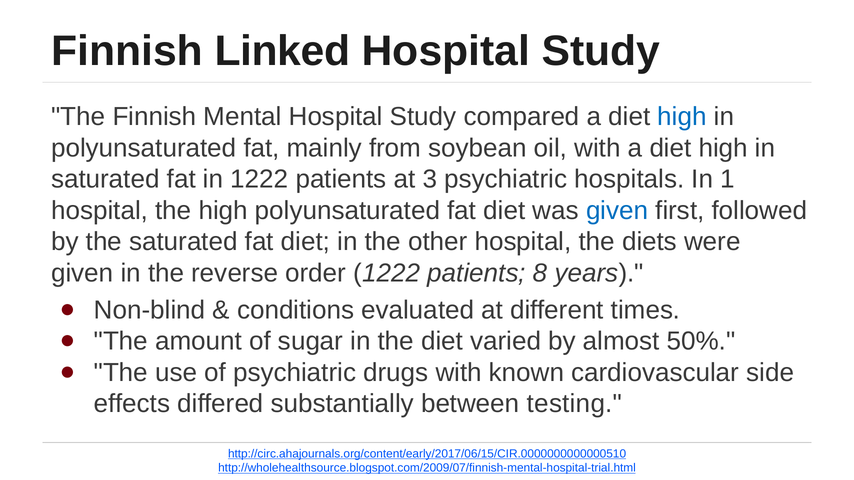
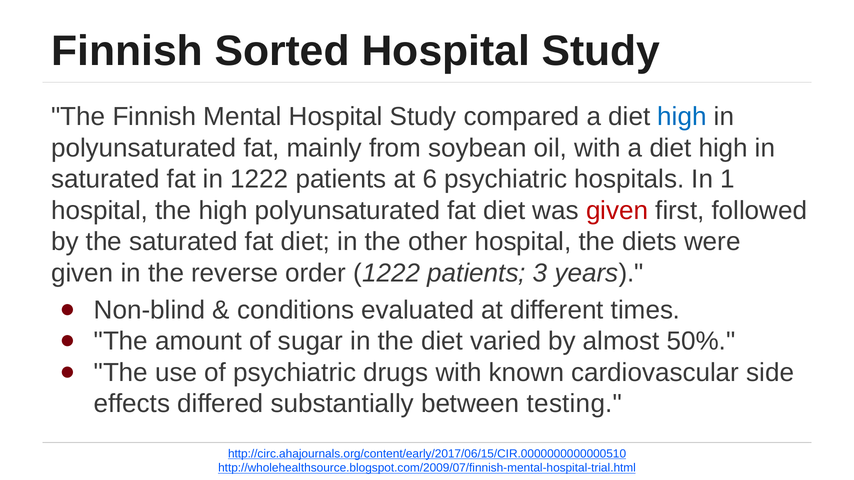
Linked: Linked -> Sorted
3: 3 -> 6
given at (617, 211) colour: blue -> red
8: 8 -> 3
